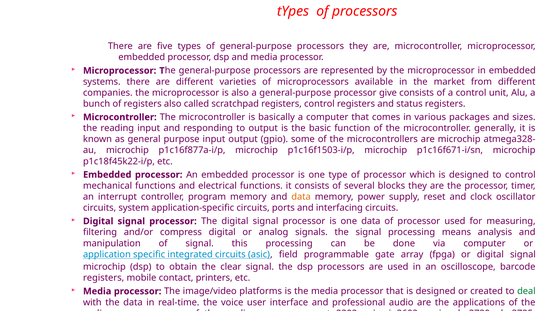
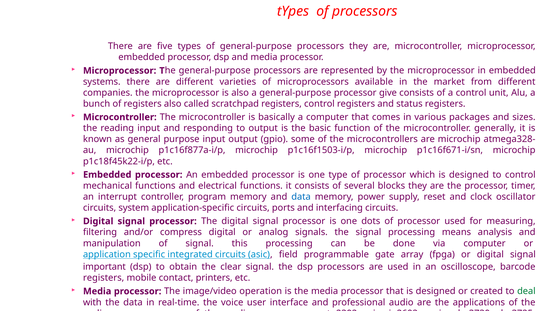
data at (301, 197) colour: orange -> blue
one data: data -> dots
microchip at (104, 267): microchip -> important
platforms: platforms -> operation
